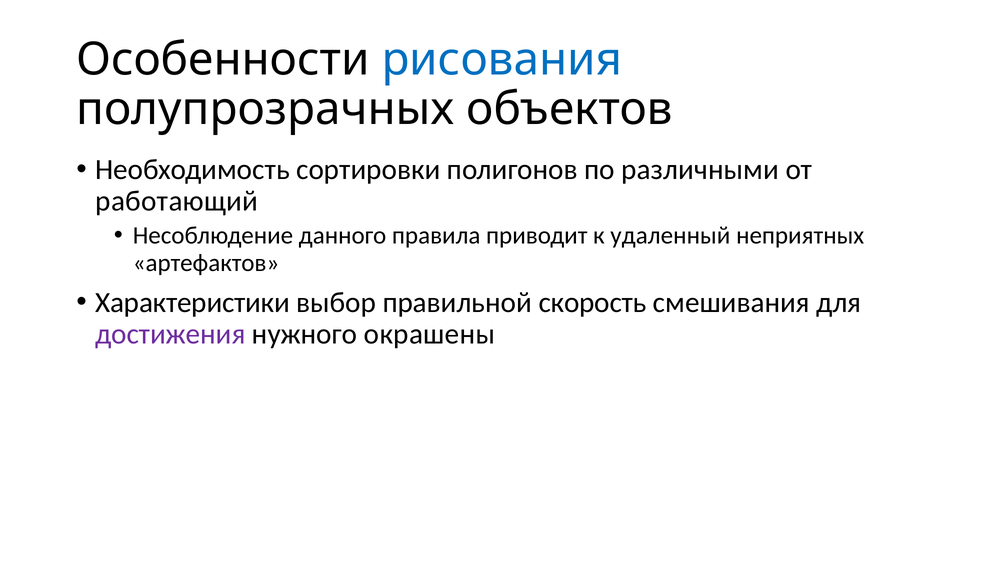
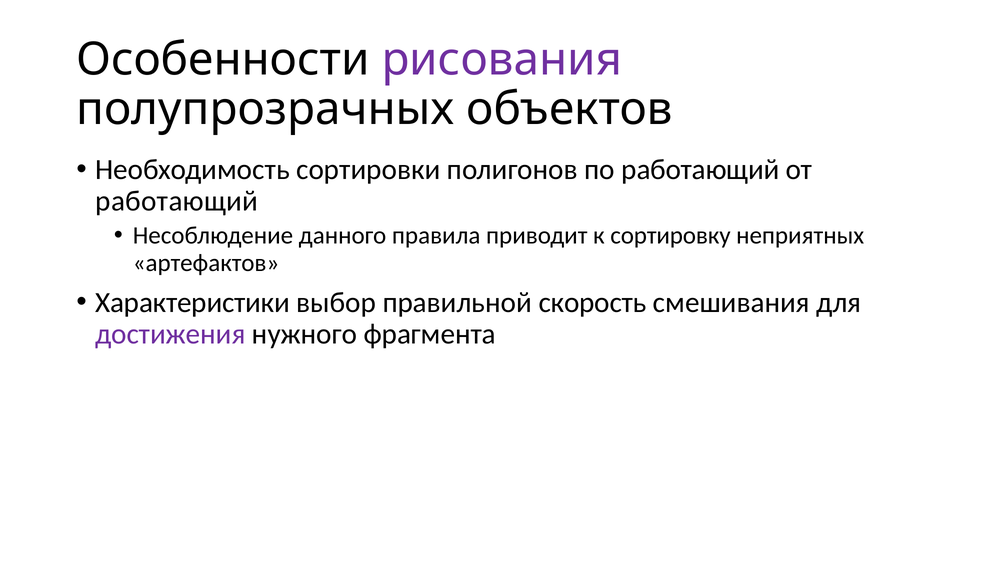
рисования colour: blue -> purple
по различными: различными -> работающий
удаленный: удаленный -> сортировку
окрашены: окрашены -> фрагмента
